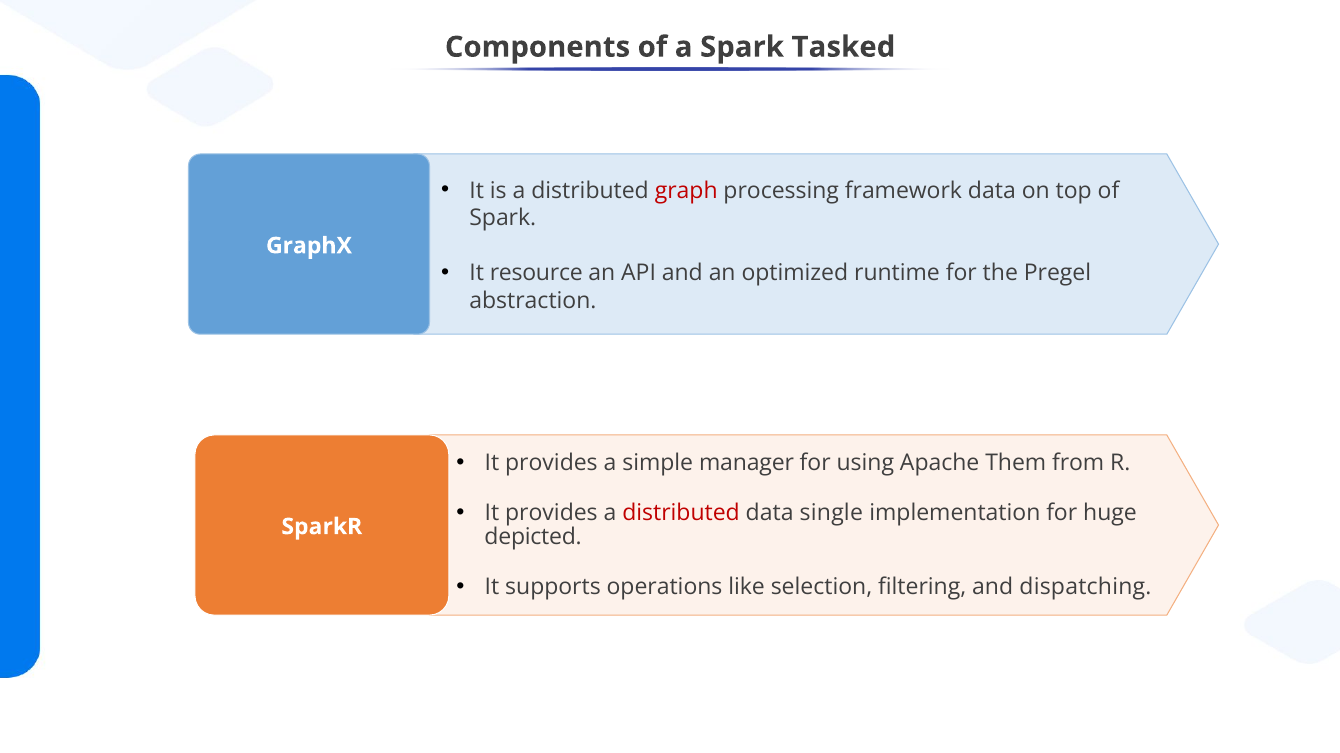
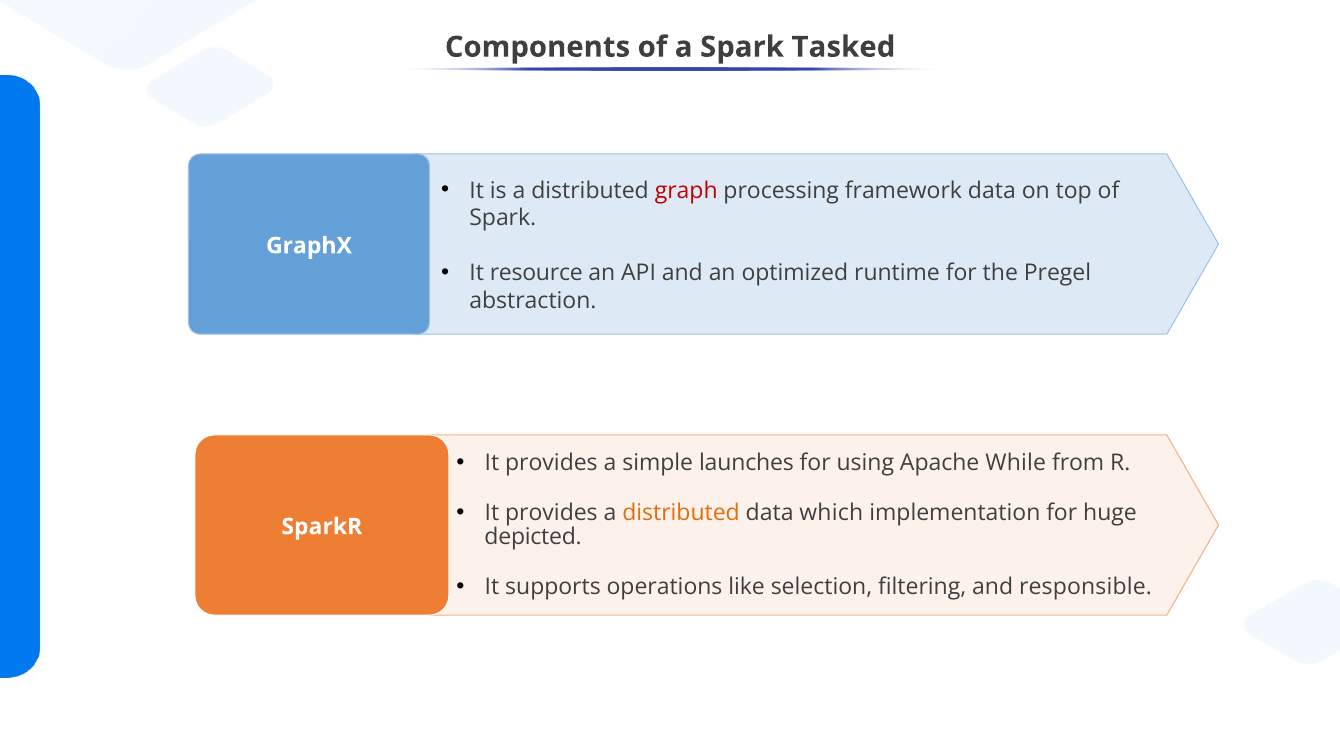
manager: manager -> launches
Them: Them -> While
distributed at (681, 513) colour: red -> orange
single: single -> which
dispatching: dispatching -> responsible
